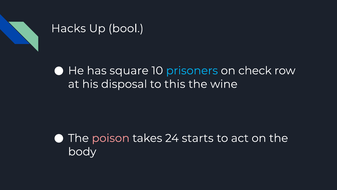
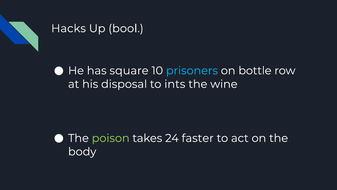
check: check -> bottle
this: this -> ints
poison colour: pink -> light green
starts: starts -> faster
